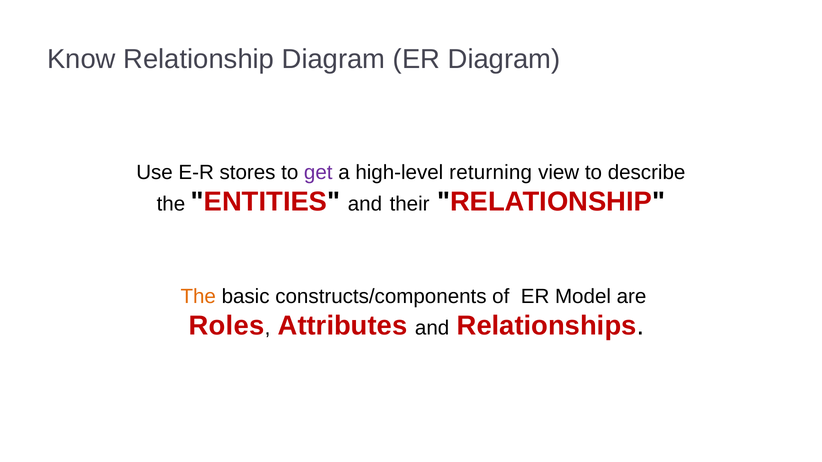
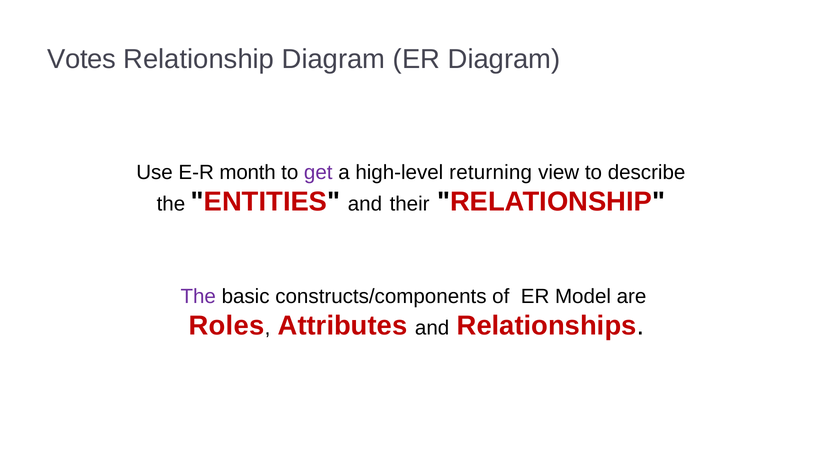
Know: Know -> Votes
stores: stores -> month
The at (198, 297) colour: orange -> purple
